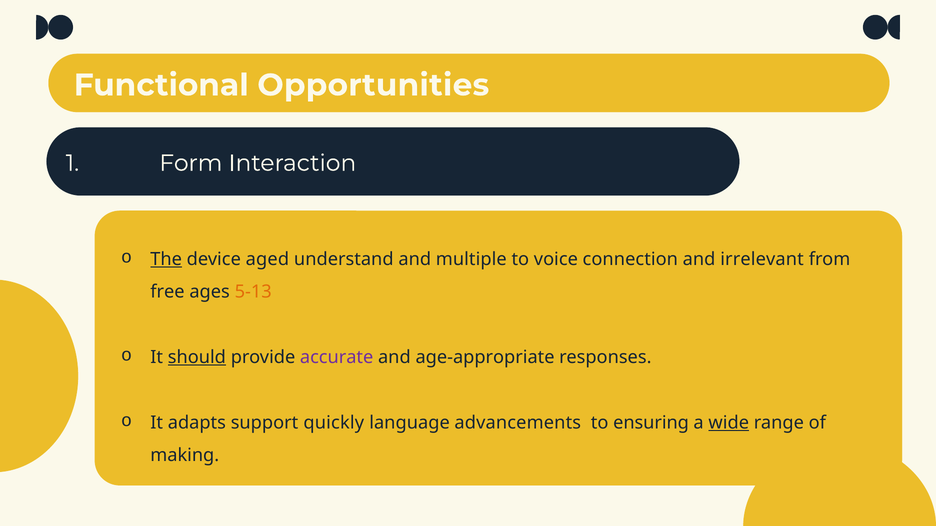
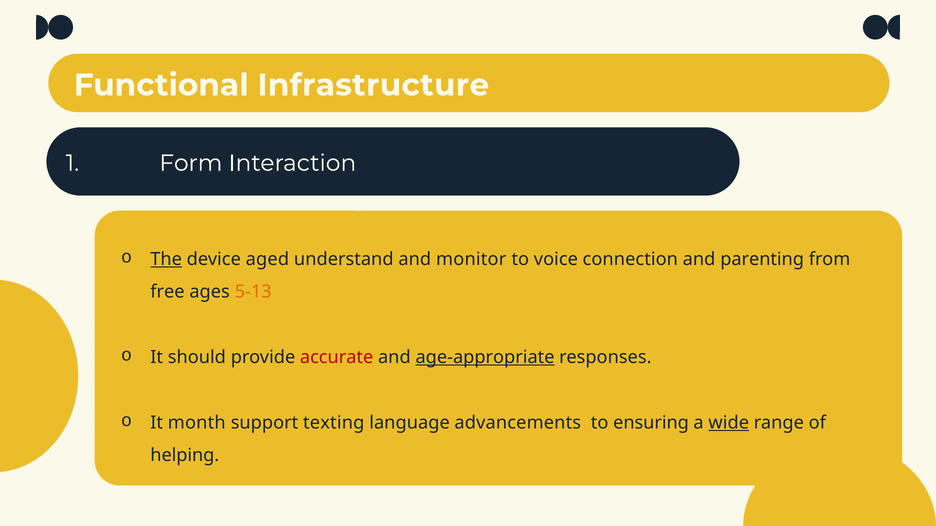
Opportunities: Opportunities -> Infrastructure
multiple: multiple -> monitor
irrelevant: irrelevant -> parenting
should underline: present -> none
accurate colour: purple -> red
age-appropriate underline: none -> present
adapts: adapts -> month
quickly: quickly -> texting
making: making -> helping
